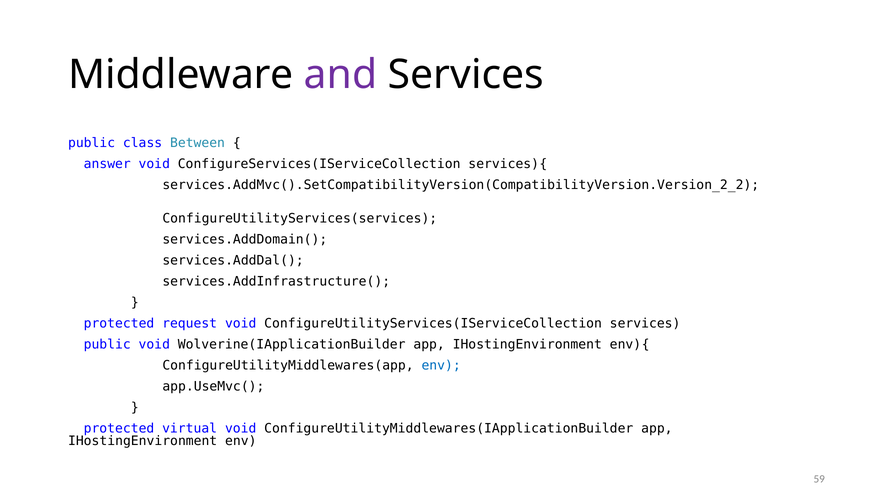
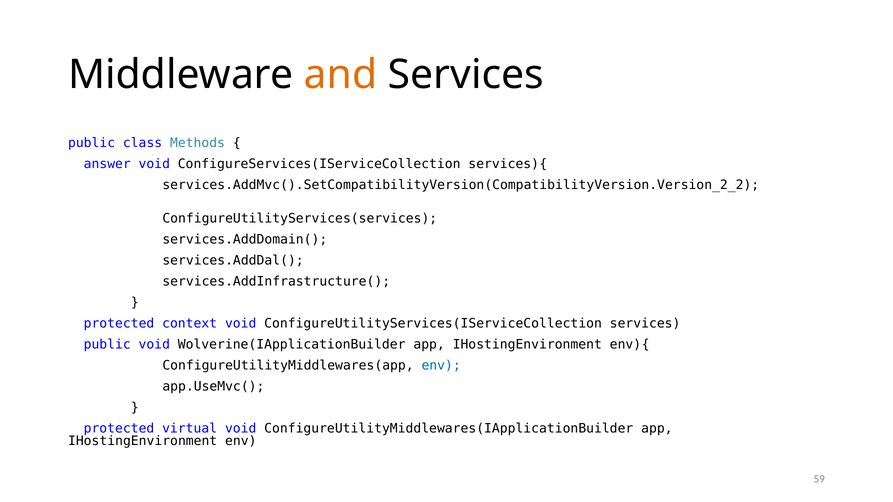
and colour: purple -> orange
Between: Between -> Methods
request: request -> context
